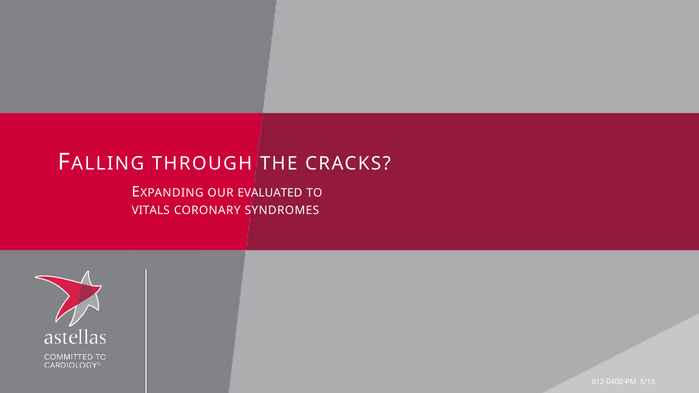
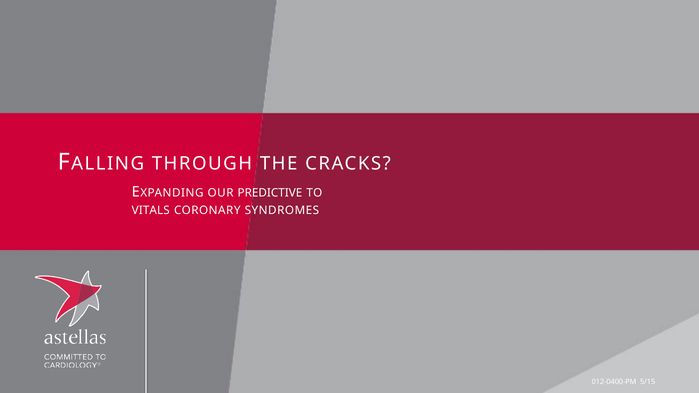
EVALUATED: EVALUATED -> PREDICTIVE
